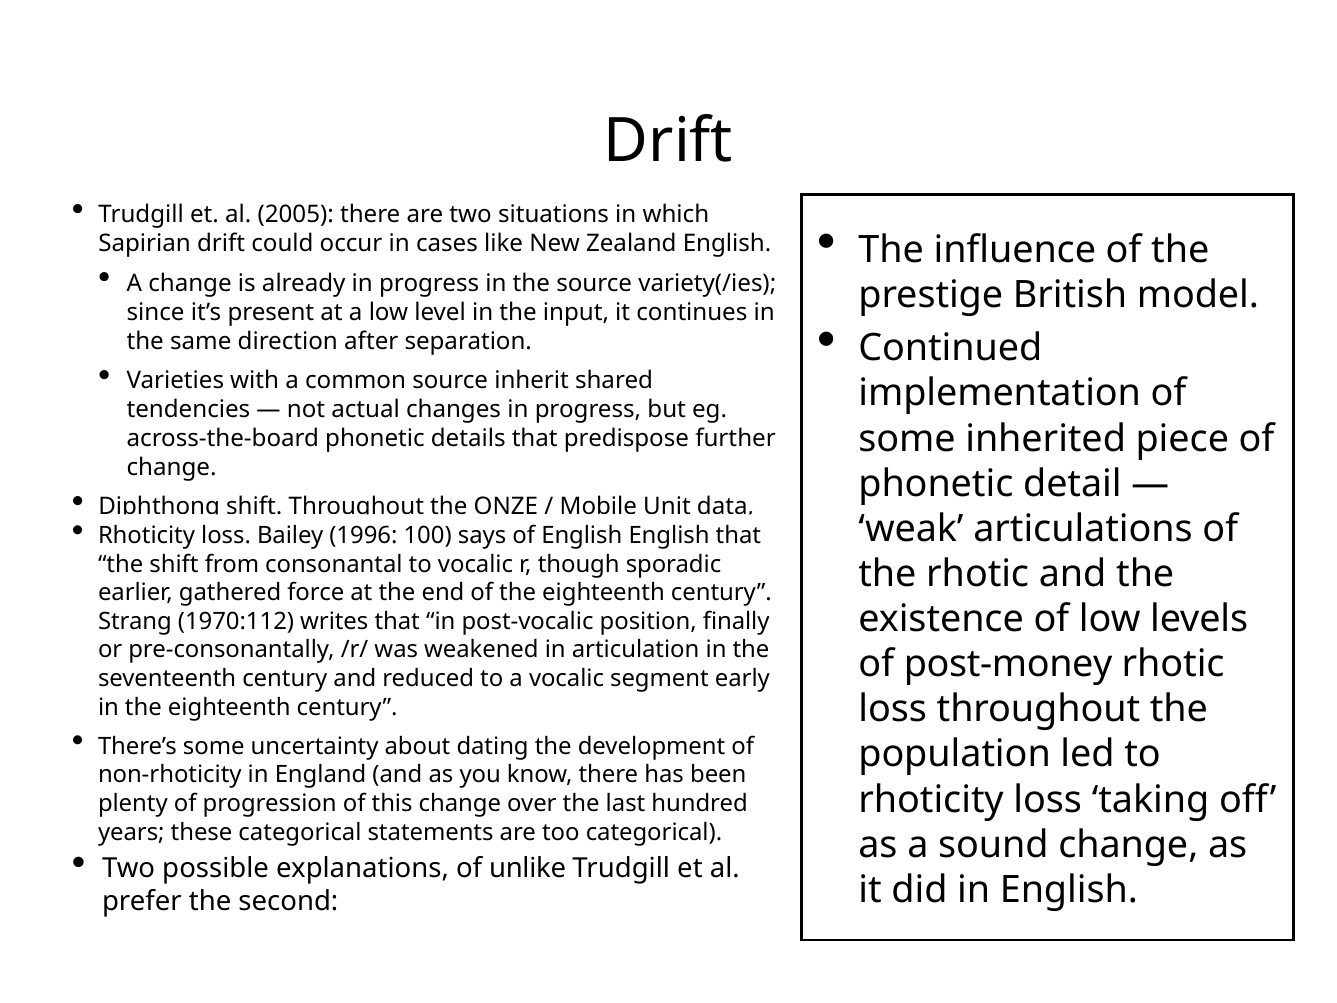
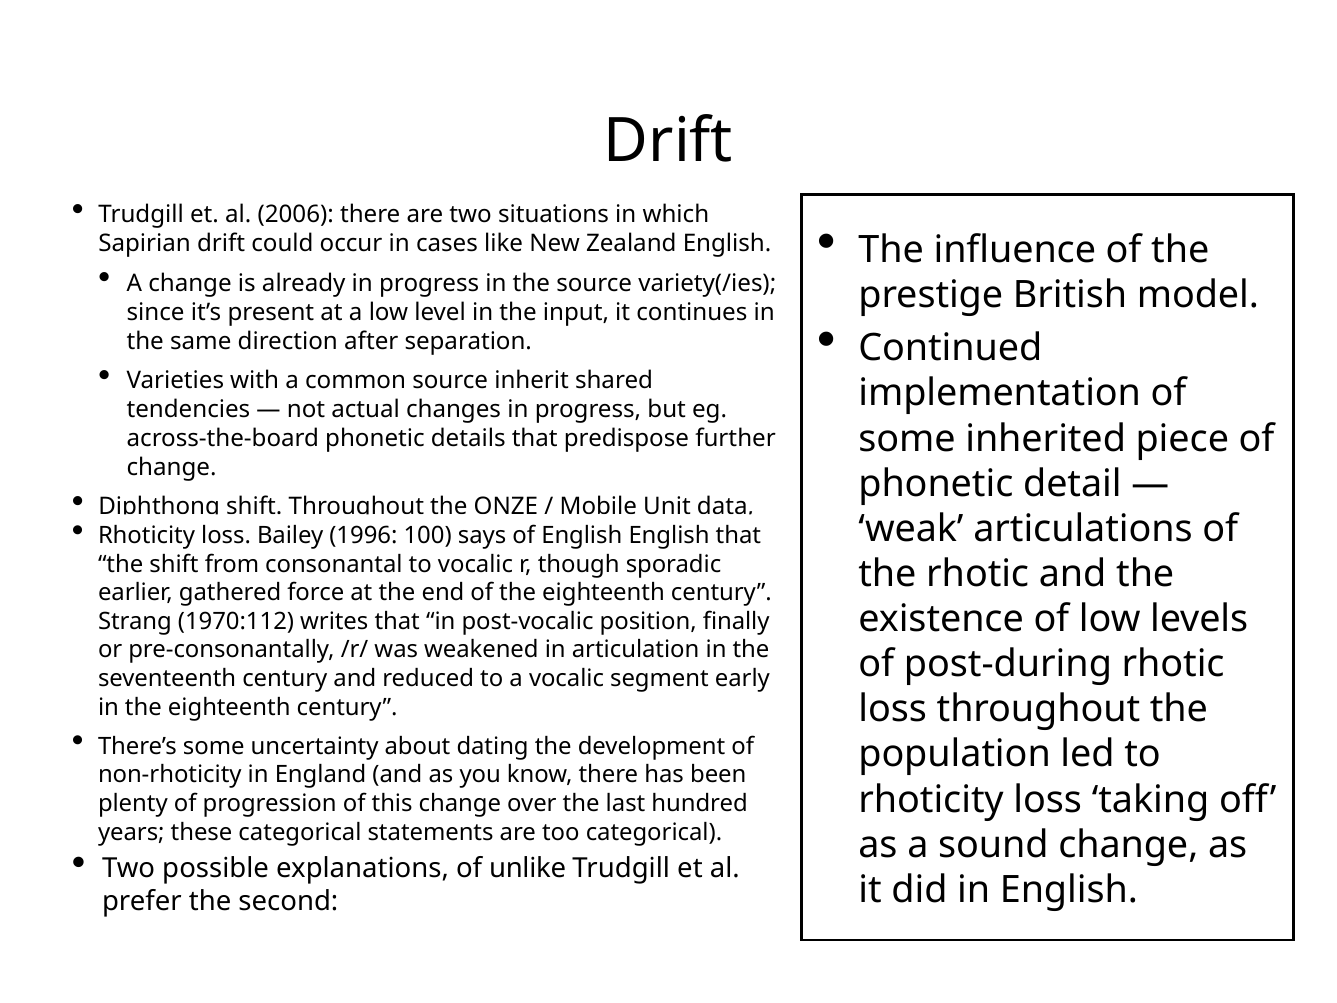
2005: 2005 -> 2006
post-money: post-money -> post-during
